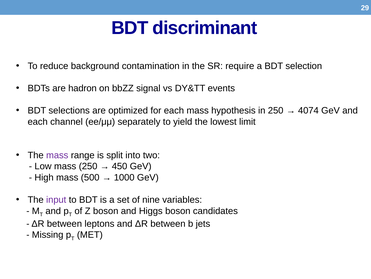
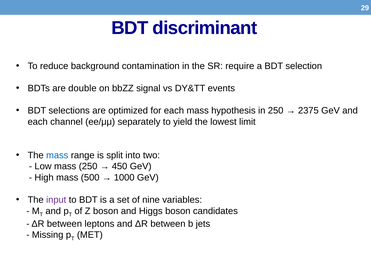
hadron: hadron -> double
4074: 4074 -> 2375
mass at (57, 155) colour: purple -> blue
